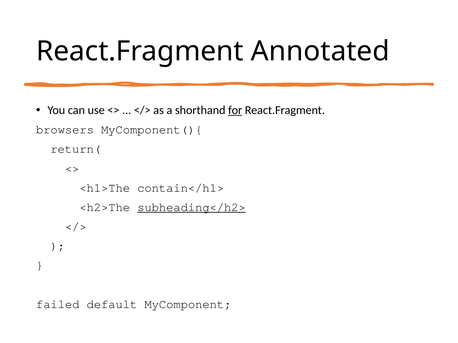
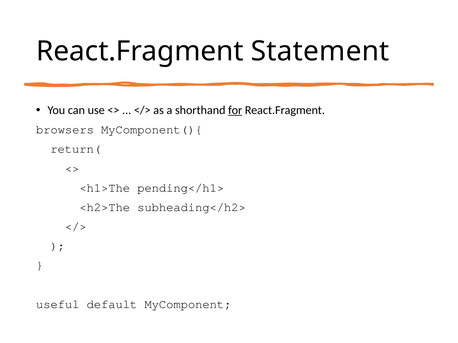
Annotated: Annotated -> Statement
contain</h1>: contain</h1> -> pending</h1>
subheading</h2> underline: present -> none
failed: failed -> useful
